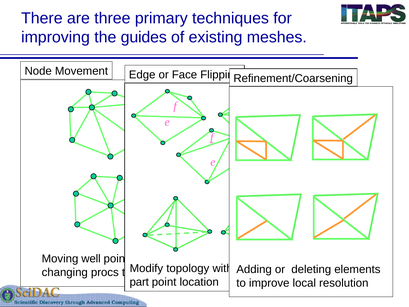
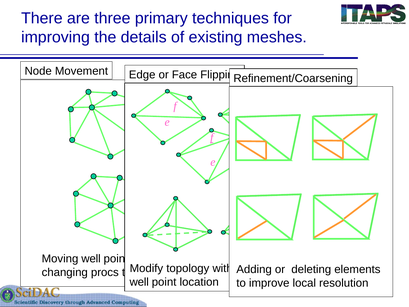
guides: guides -> details
part at (139, 282): part -> well
